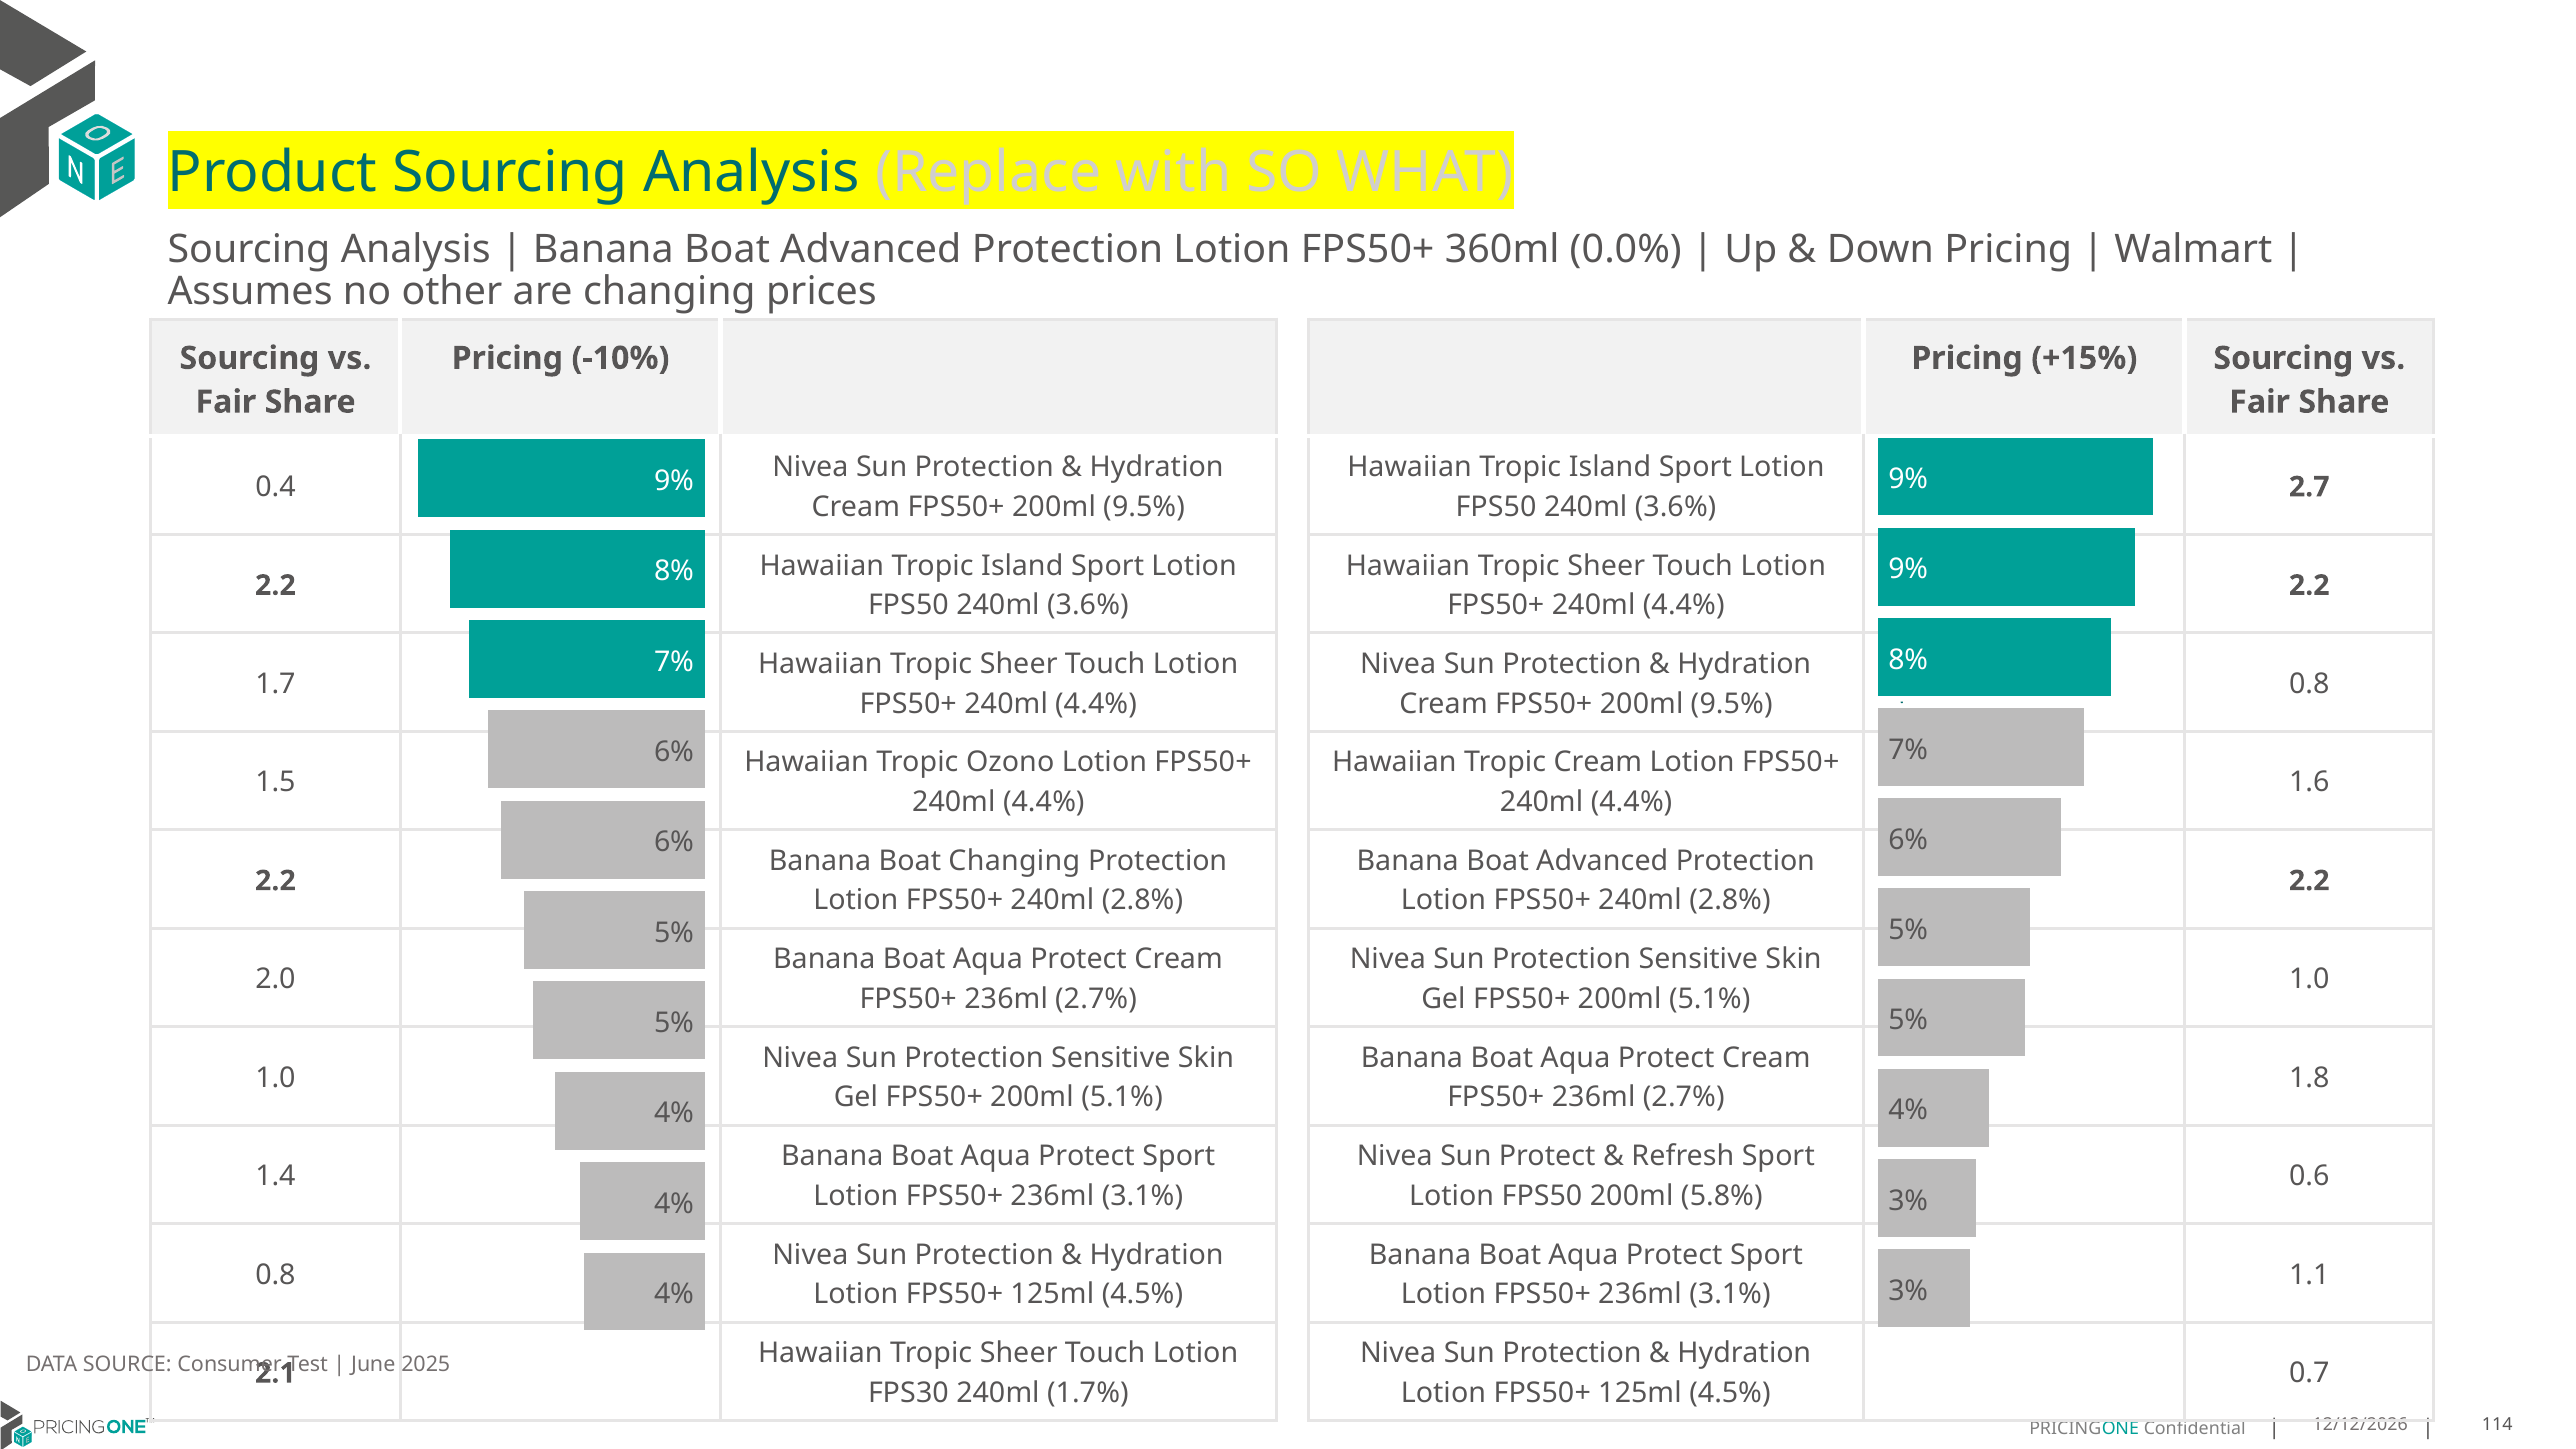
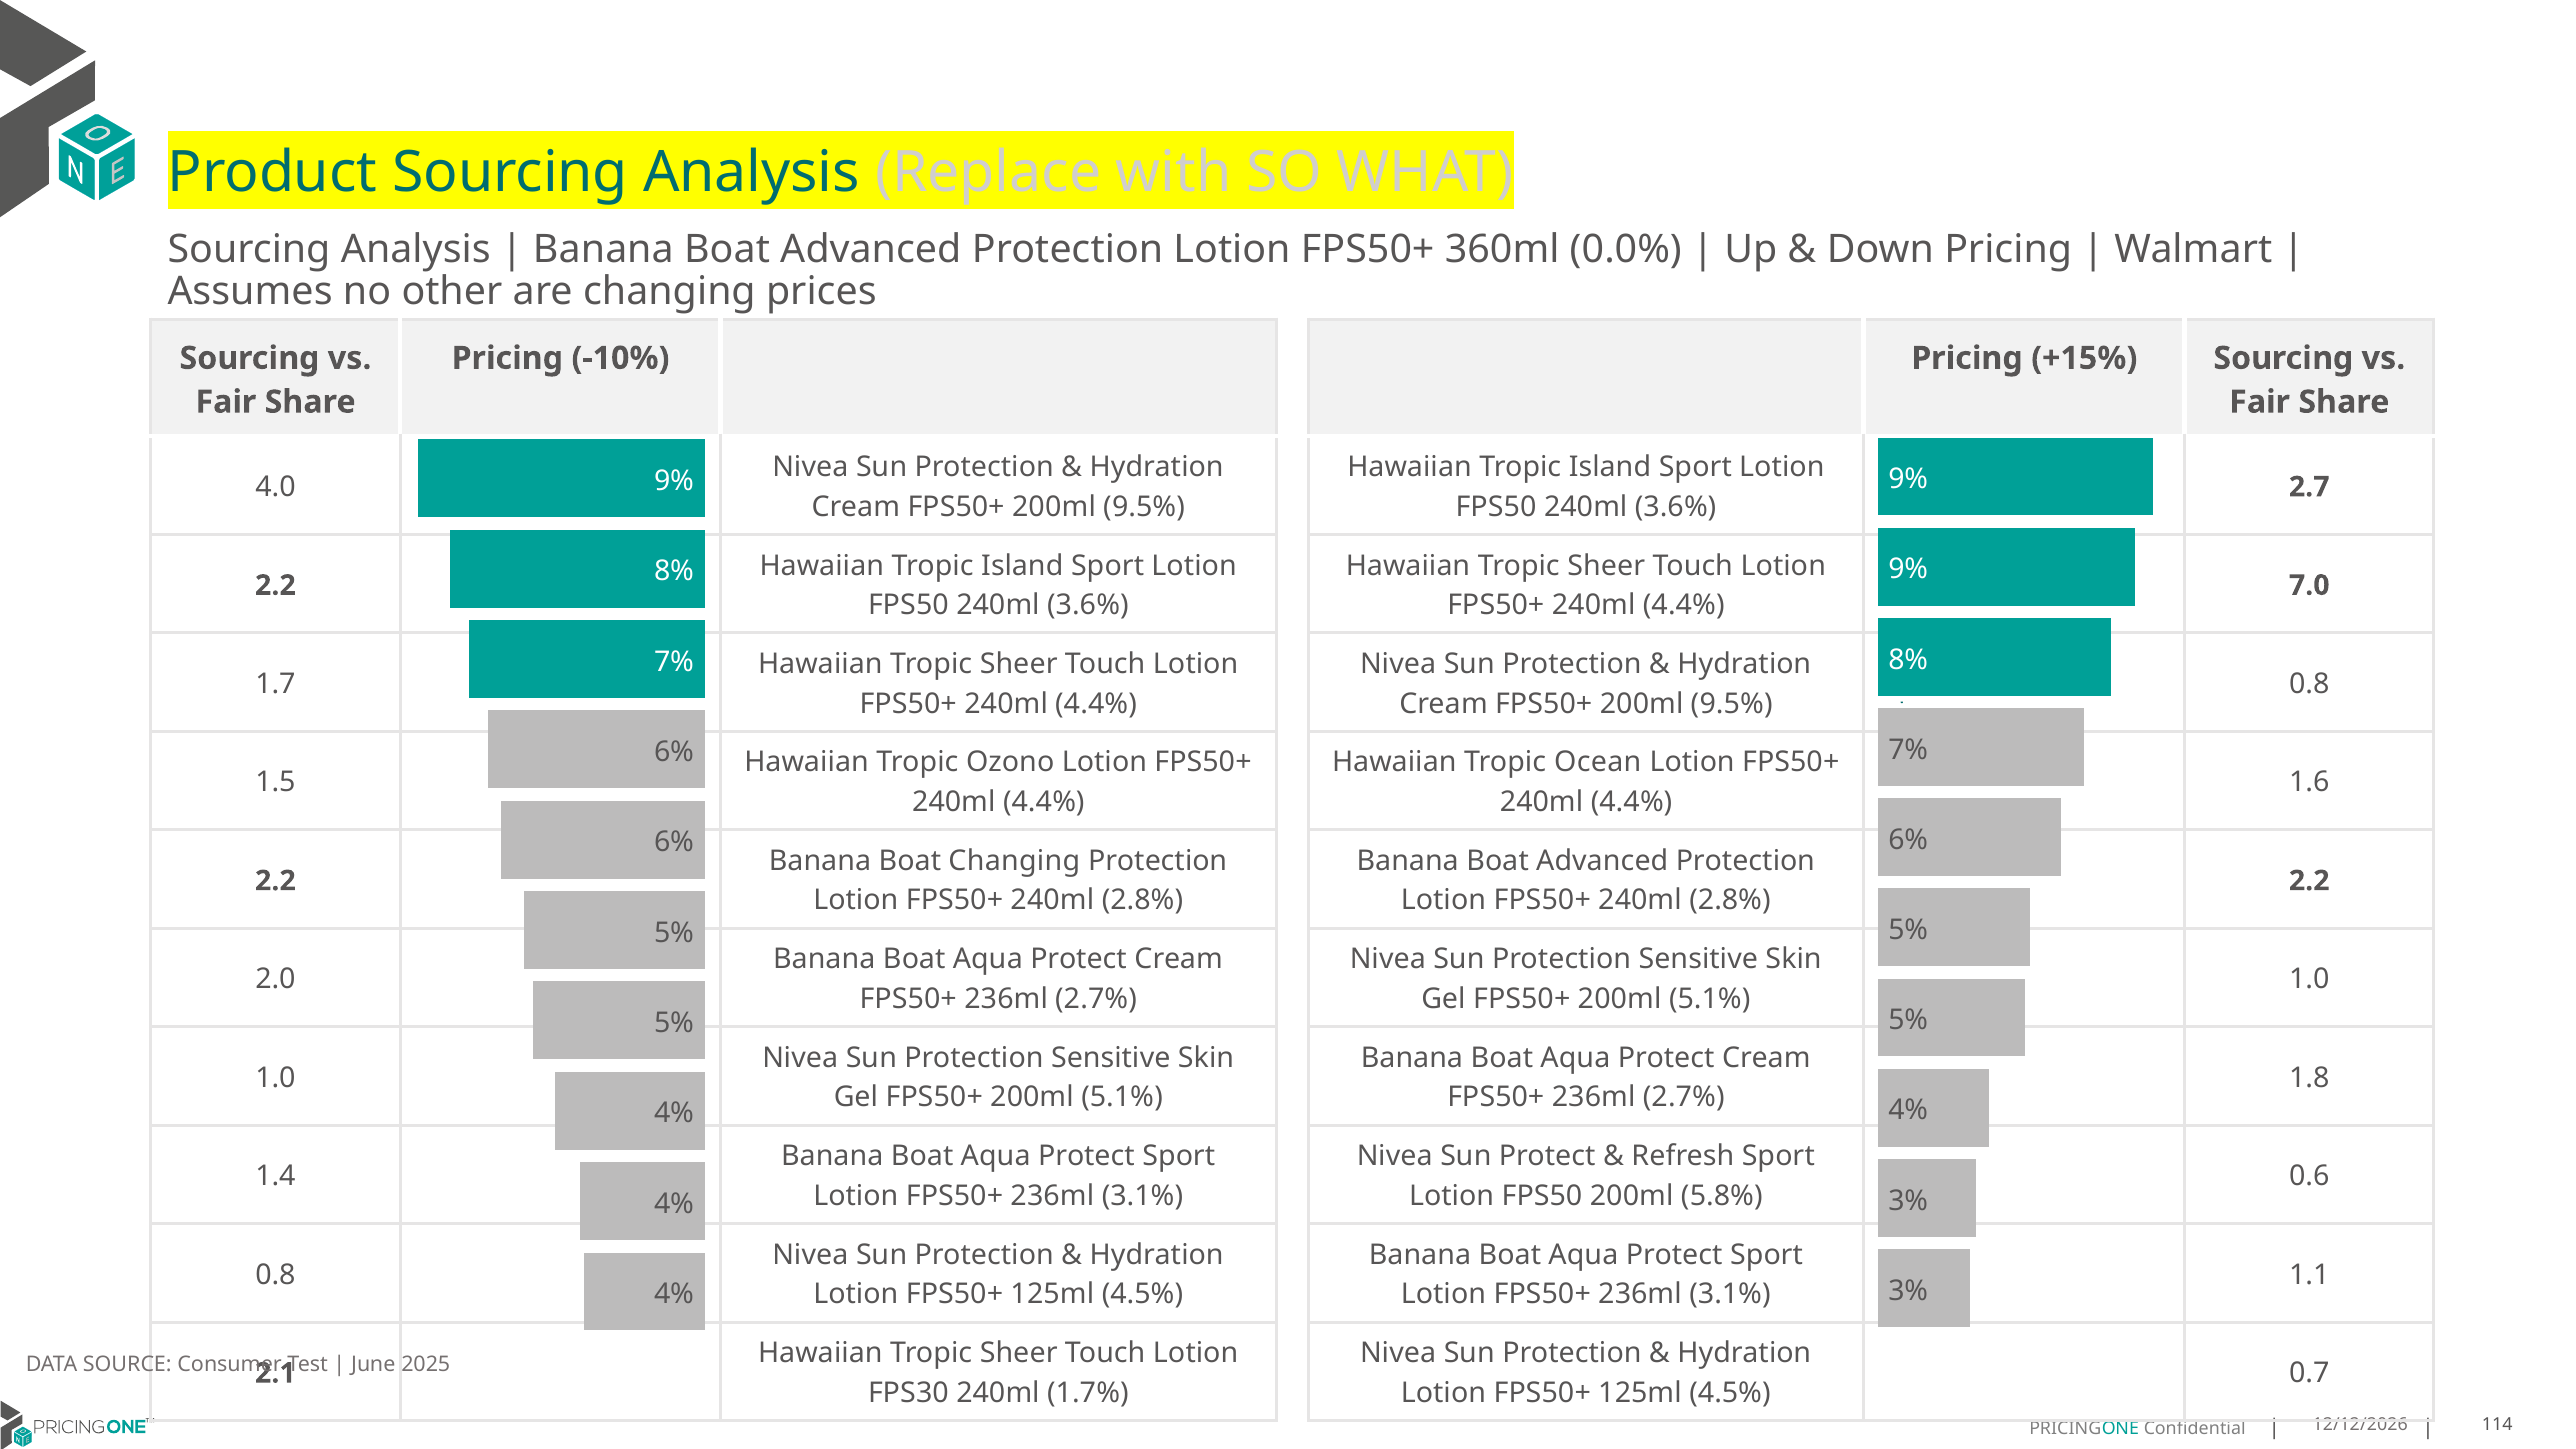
0.4: 0.4 -> 4.0
2.2 at (2309, 585): 2.2 -> 7.0
Tropic Cream: Cream -> Ocean
